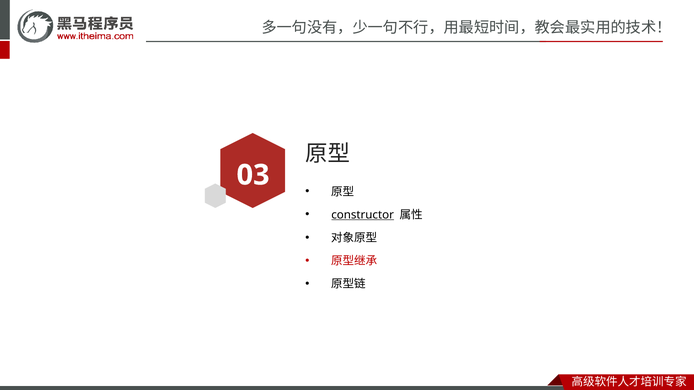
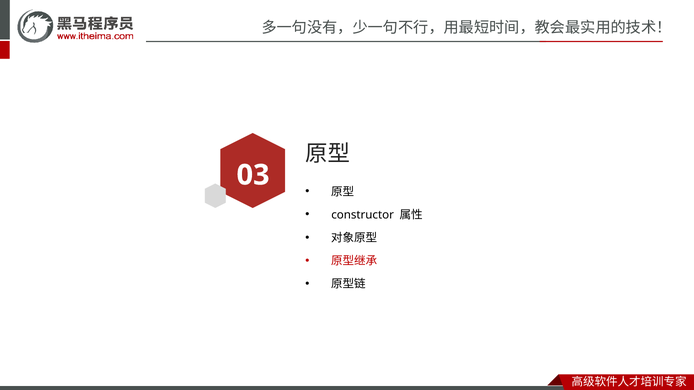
constructor underline: present -> none
